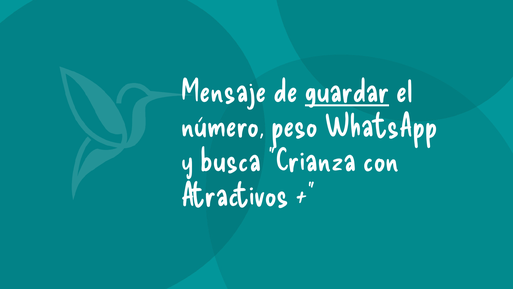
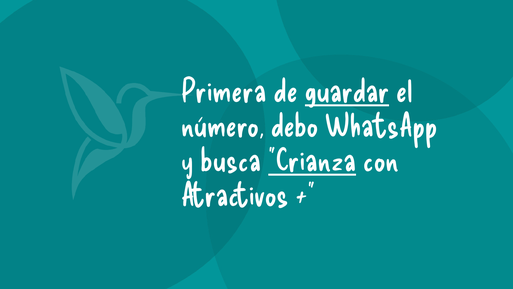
Mensaje: Mensaje -> Primera
peso: peso -> debo
Crianza underline: none -> present
